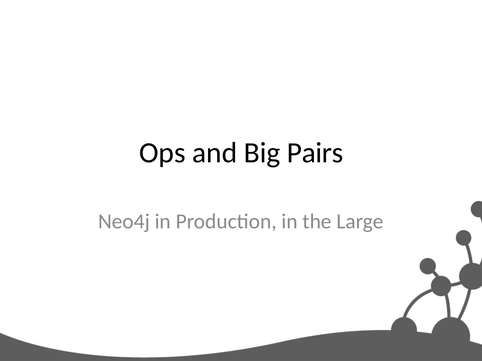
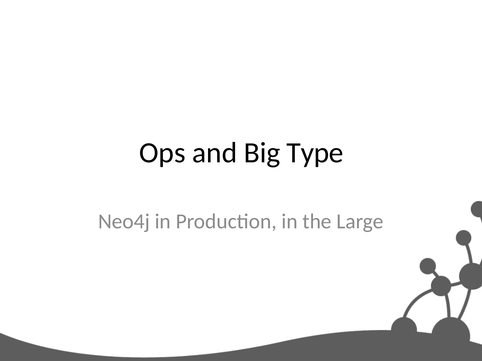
Pairs: Pairs -> Type
